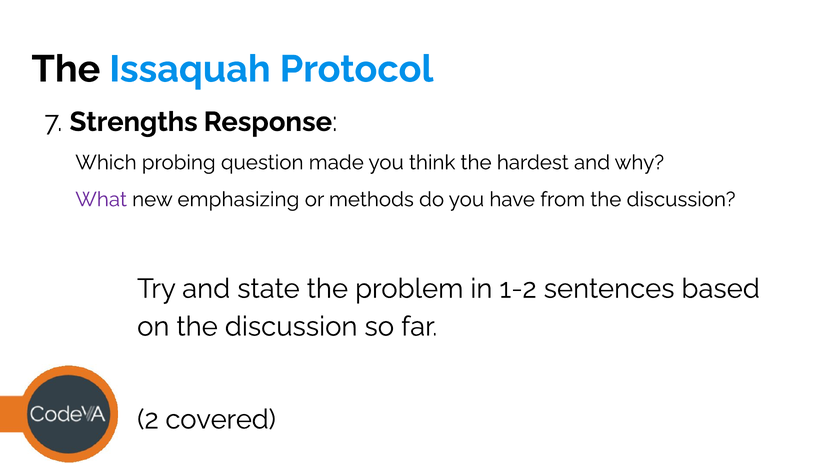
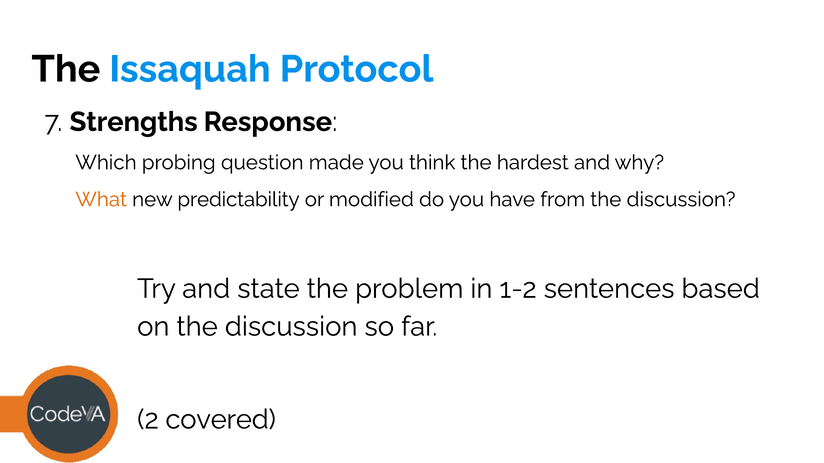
What colour: purple -> orange
emphasizing: emphasizing -> predictability
methods: methods -> modified
